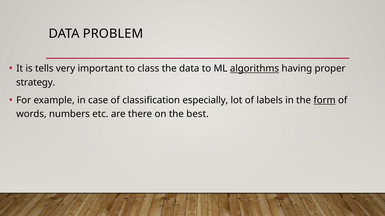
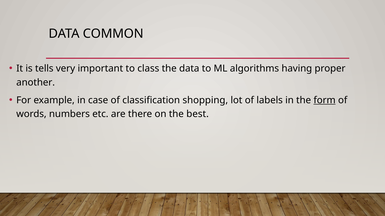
PROBLEM: PROBLEM -> COMMON
algorithms underline: present -> none
strategy: strategy -> another
especially: especially -> shopping
